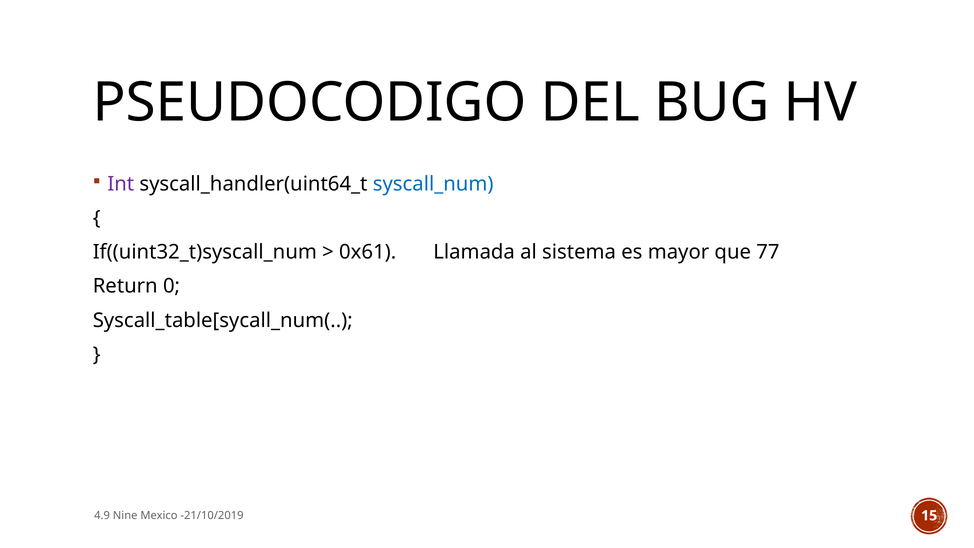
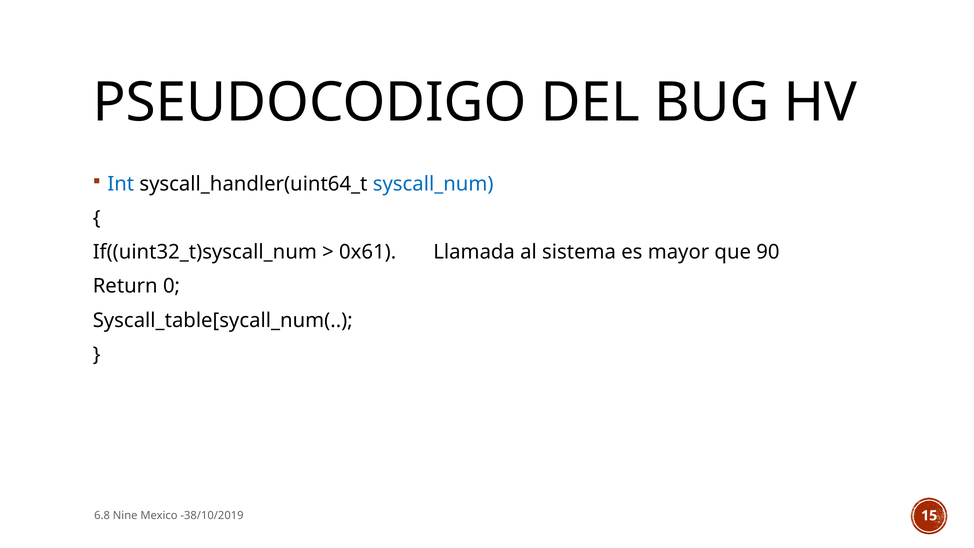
Int colour: purple -> blue
77: 77 -> 90
4.9: 4.9 -> 6.8
-21/10/2019: -21/10/2019 -> -38/10/2019
